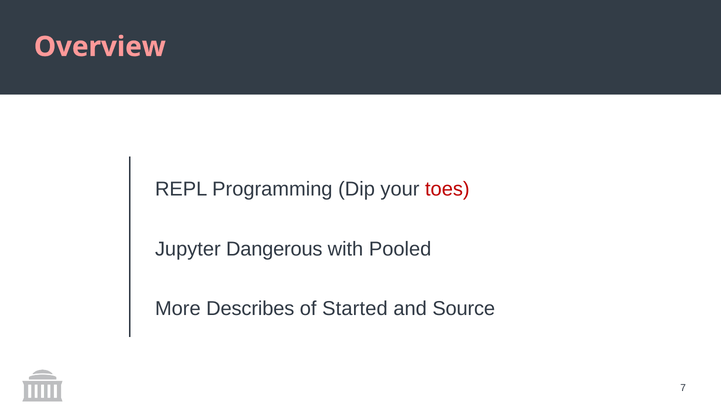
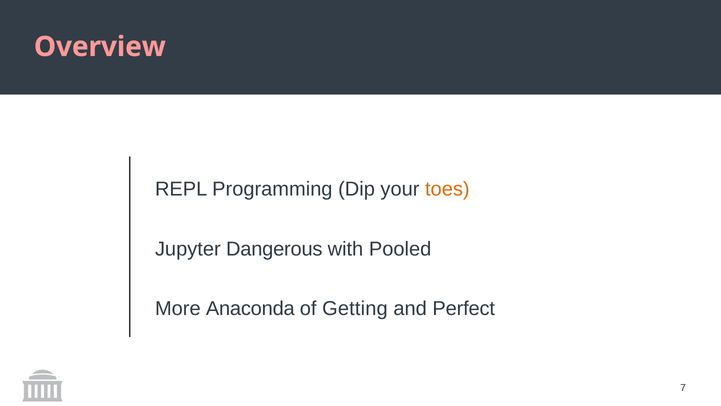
toes colour: red -> orange
Describes: Describes -> Anaconda
Started: Started -> Getting
Source: Source -> Perfect
